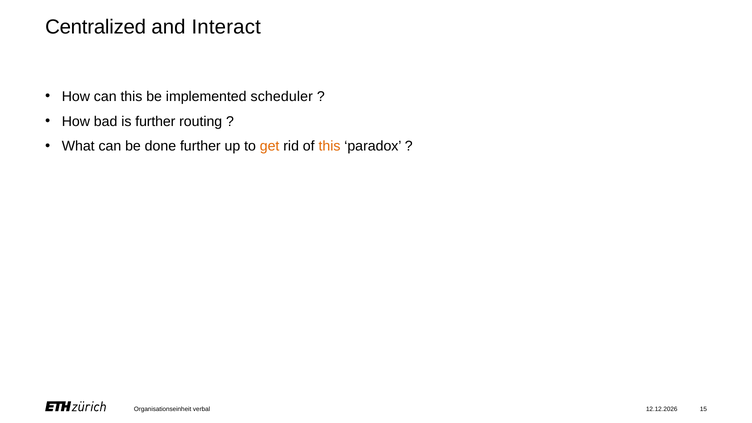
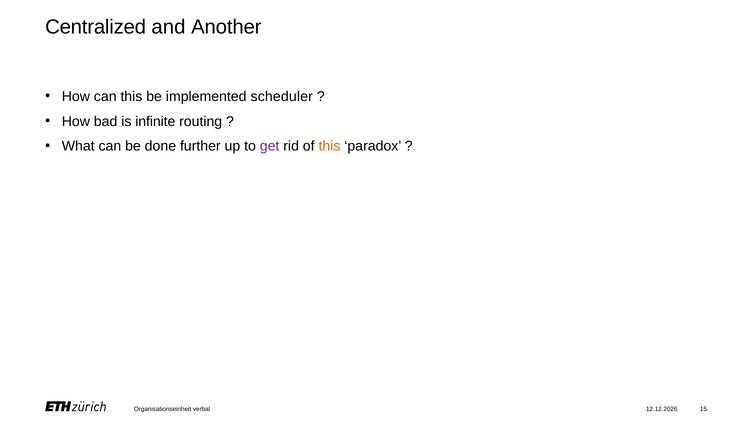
Interact: Interact -> Another
is further: further -> infinite
get colour: orange -> purple
